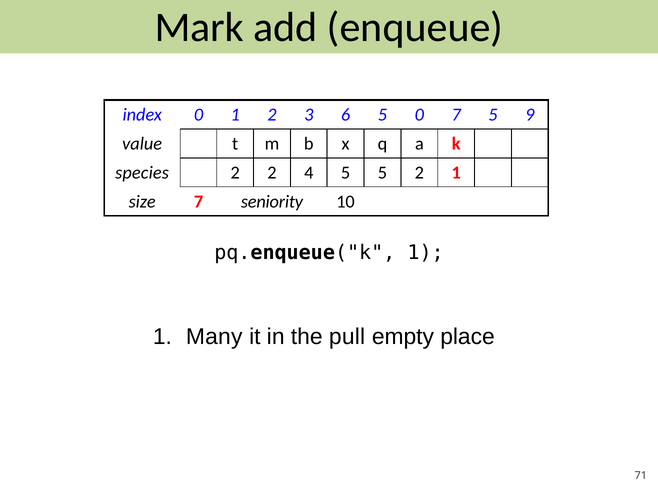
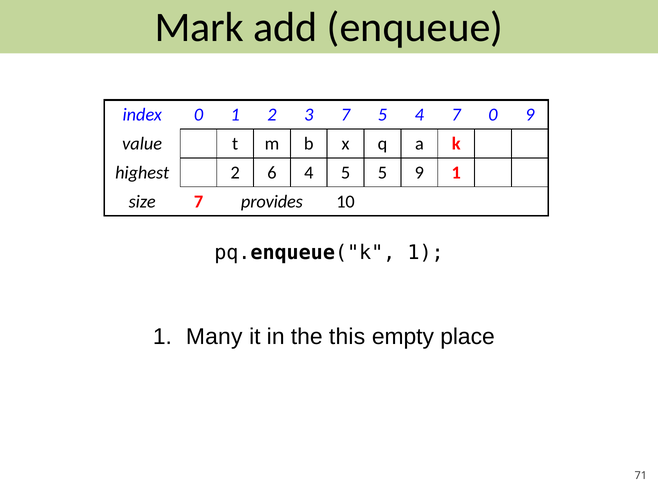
3 6: 6 -> 7
5 0: 0 -> 4
7 5: 5 -> 0
species: species -> highest
2 2: 2 -> 6
5 2: 2 -> 9
seniority: seniority -> provides
pull: pull -> this
